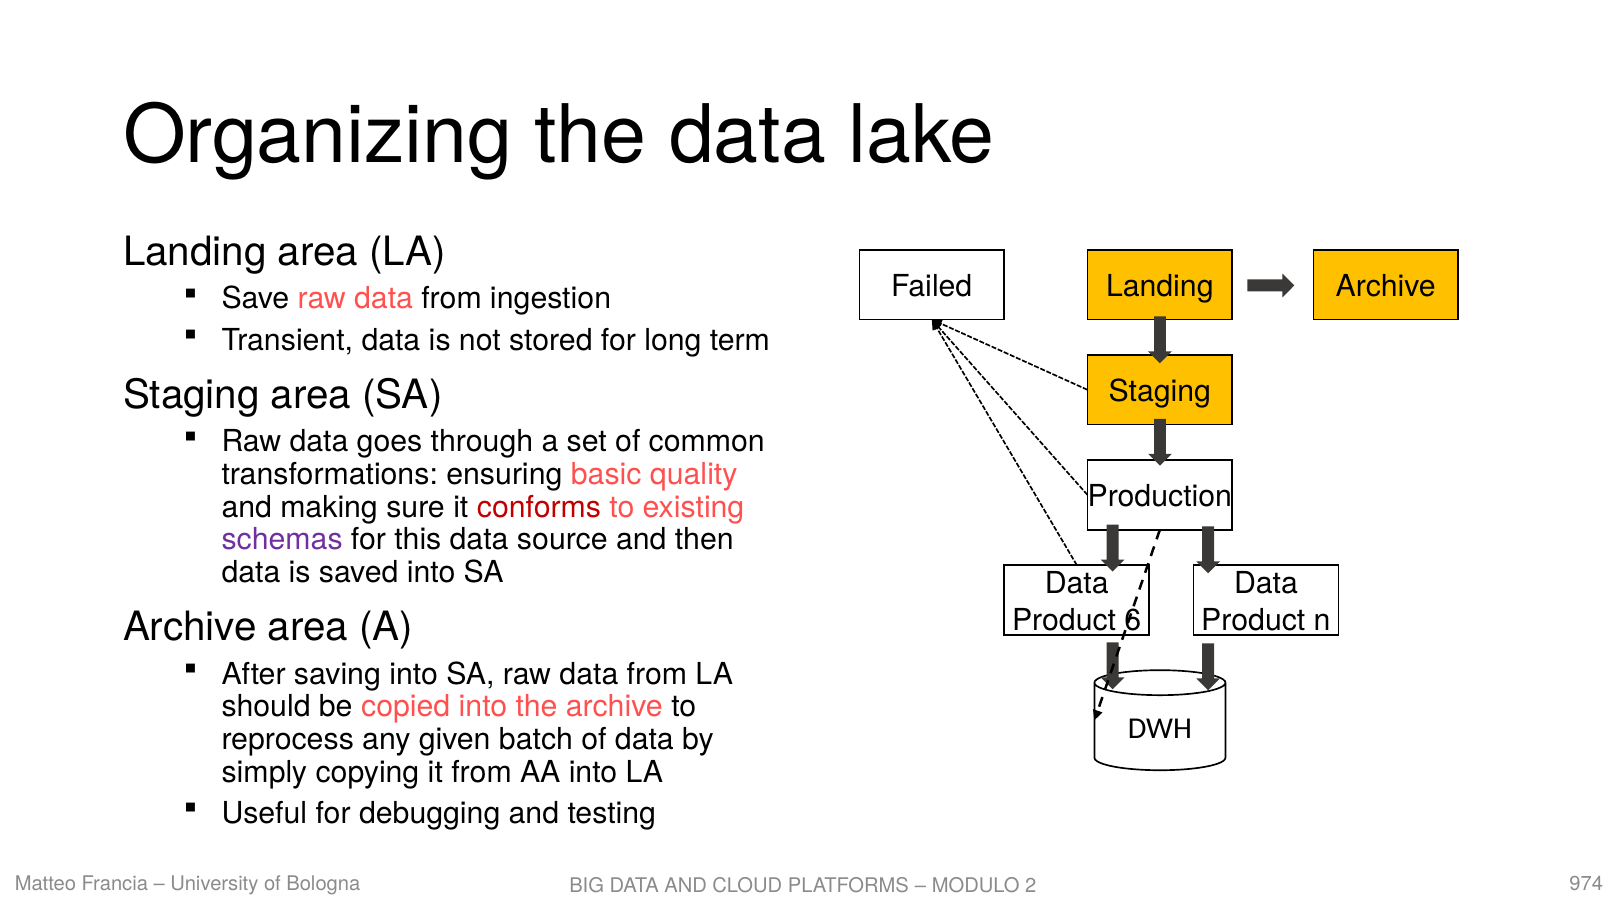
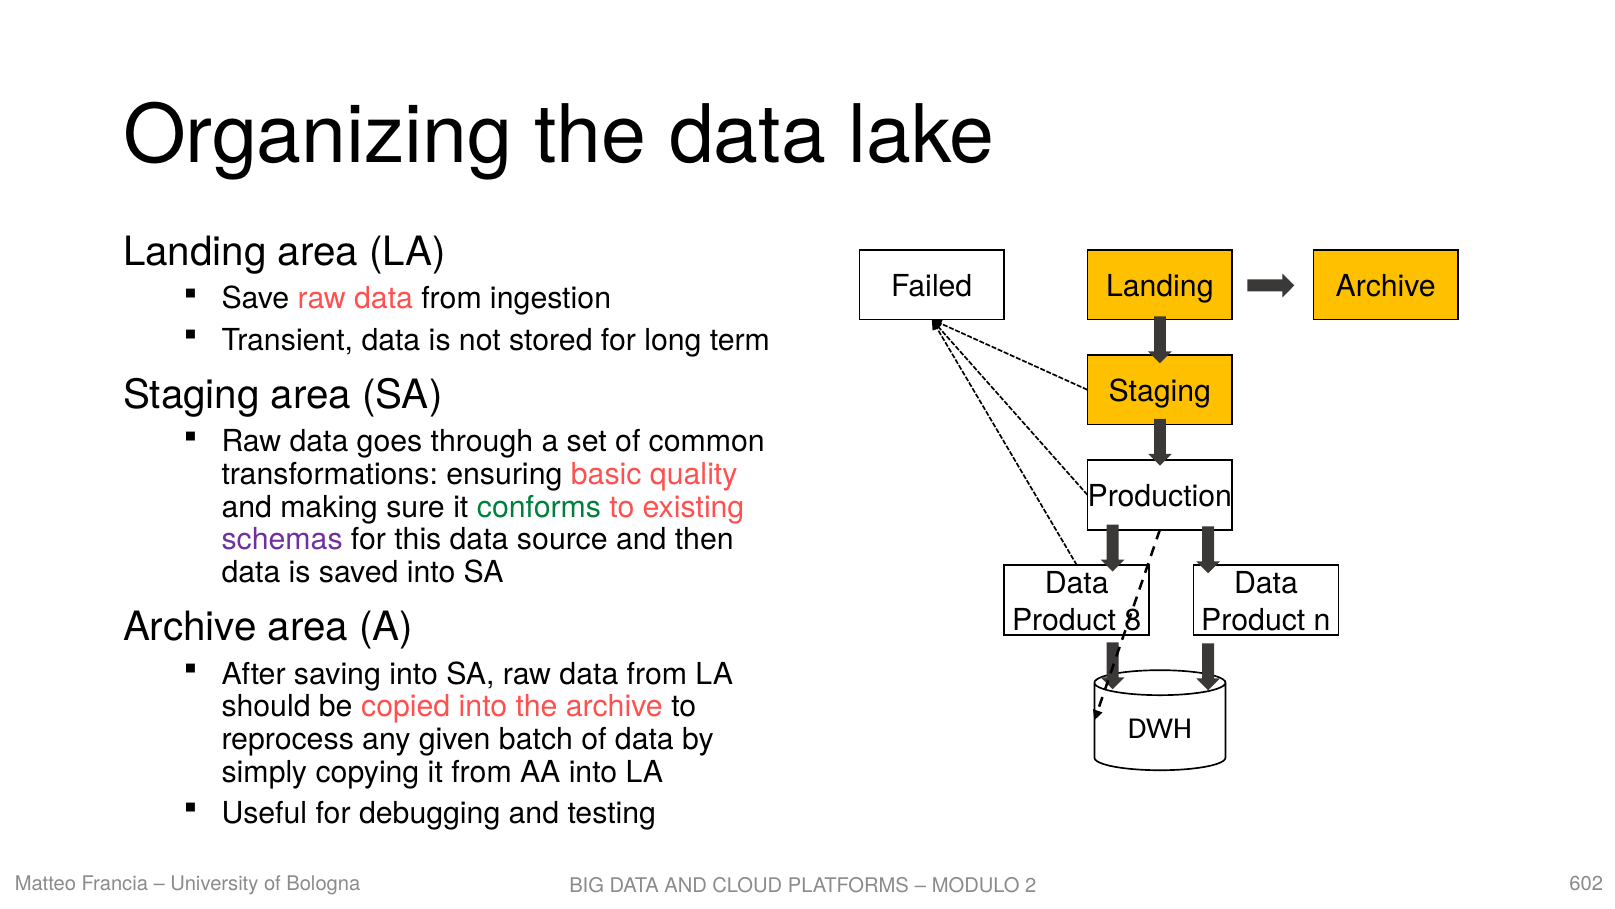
conforms colour: red -> green
6: 6 -> 8
974: 974 -> 602
